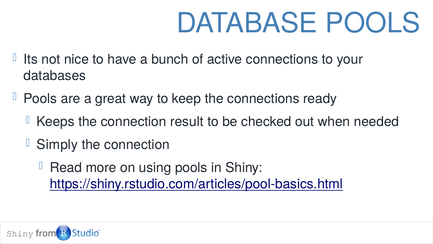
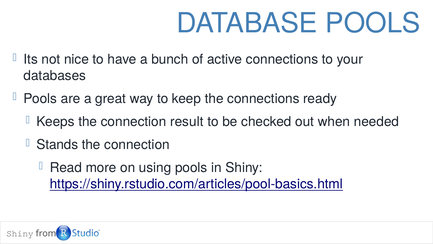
Simply: Simply -> Stands
